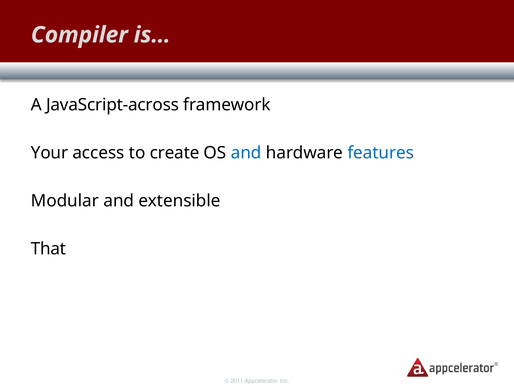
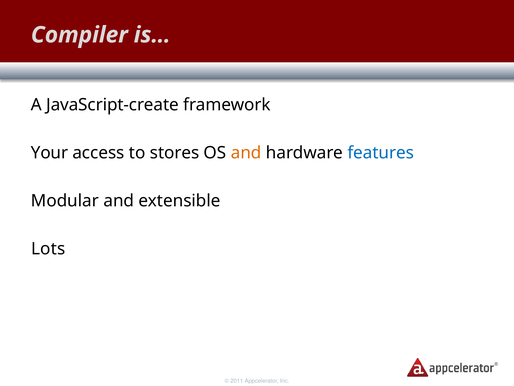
JavaScript-across: JavaScript-across -> JavaScript-create
create: create -> stores
and at (246, 153) colour: blue -> orange
That: That -> Lots
